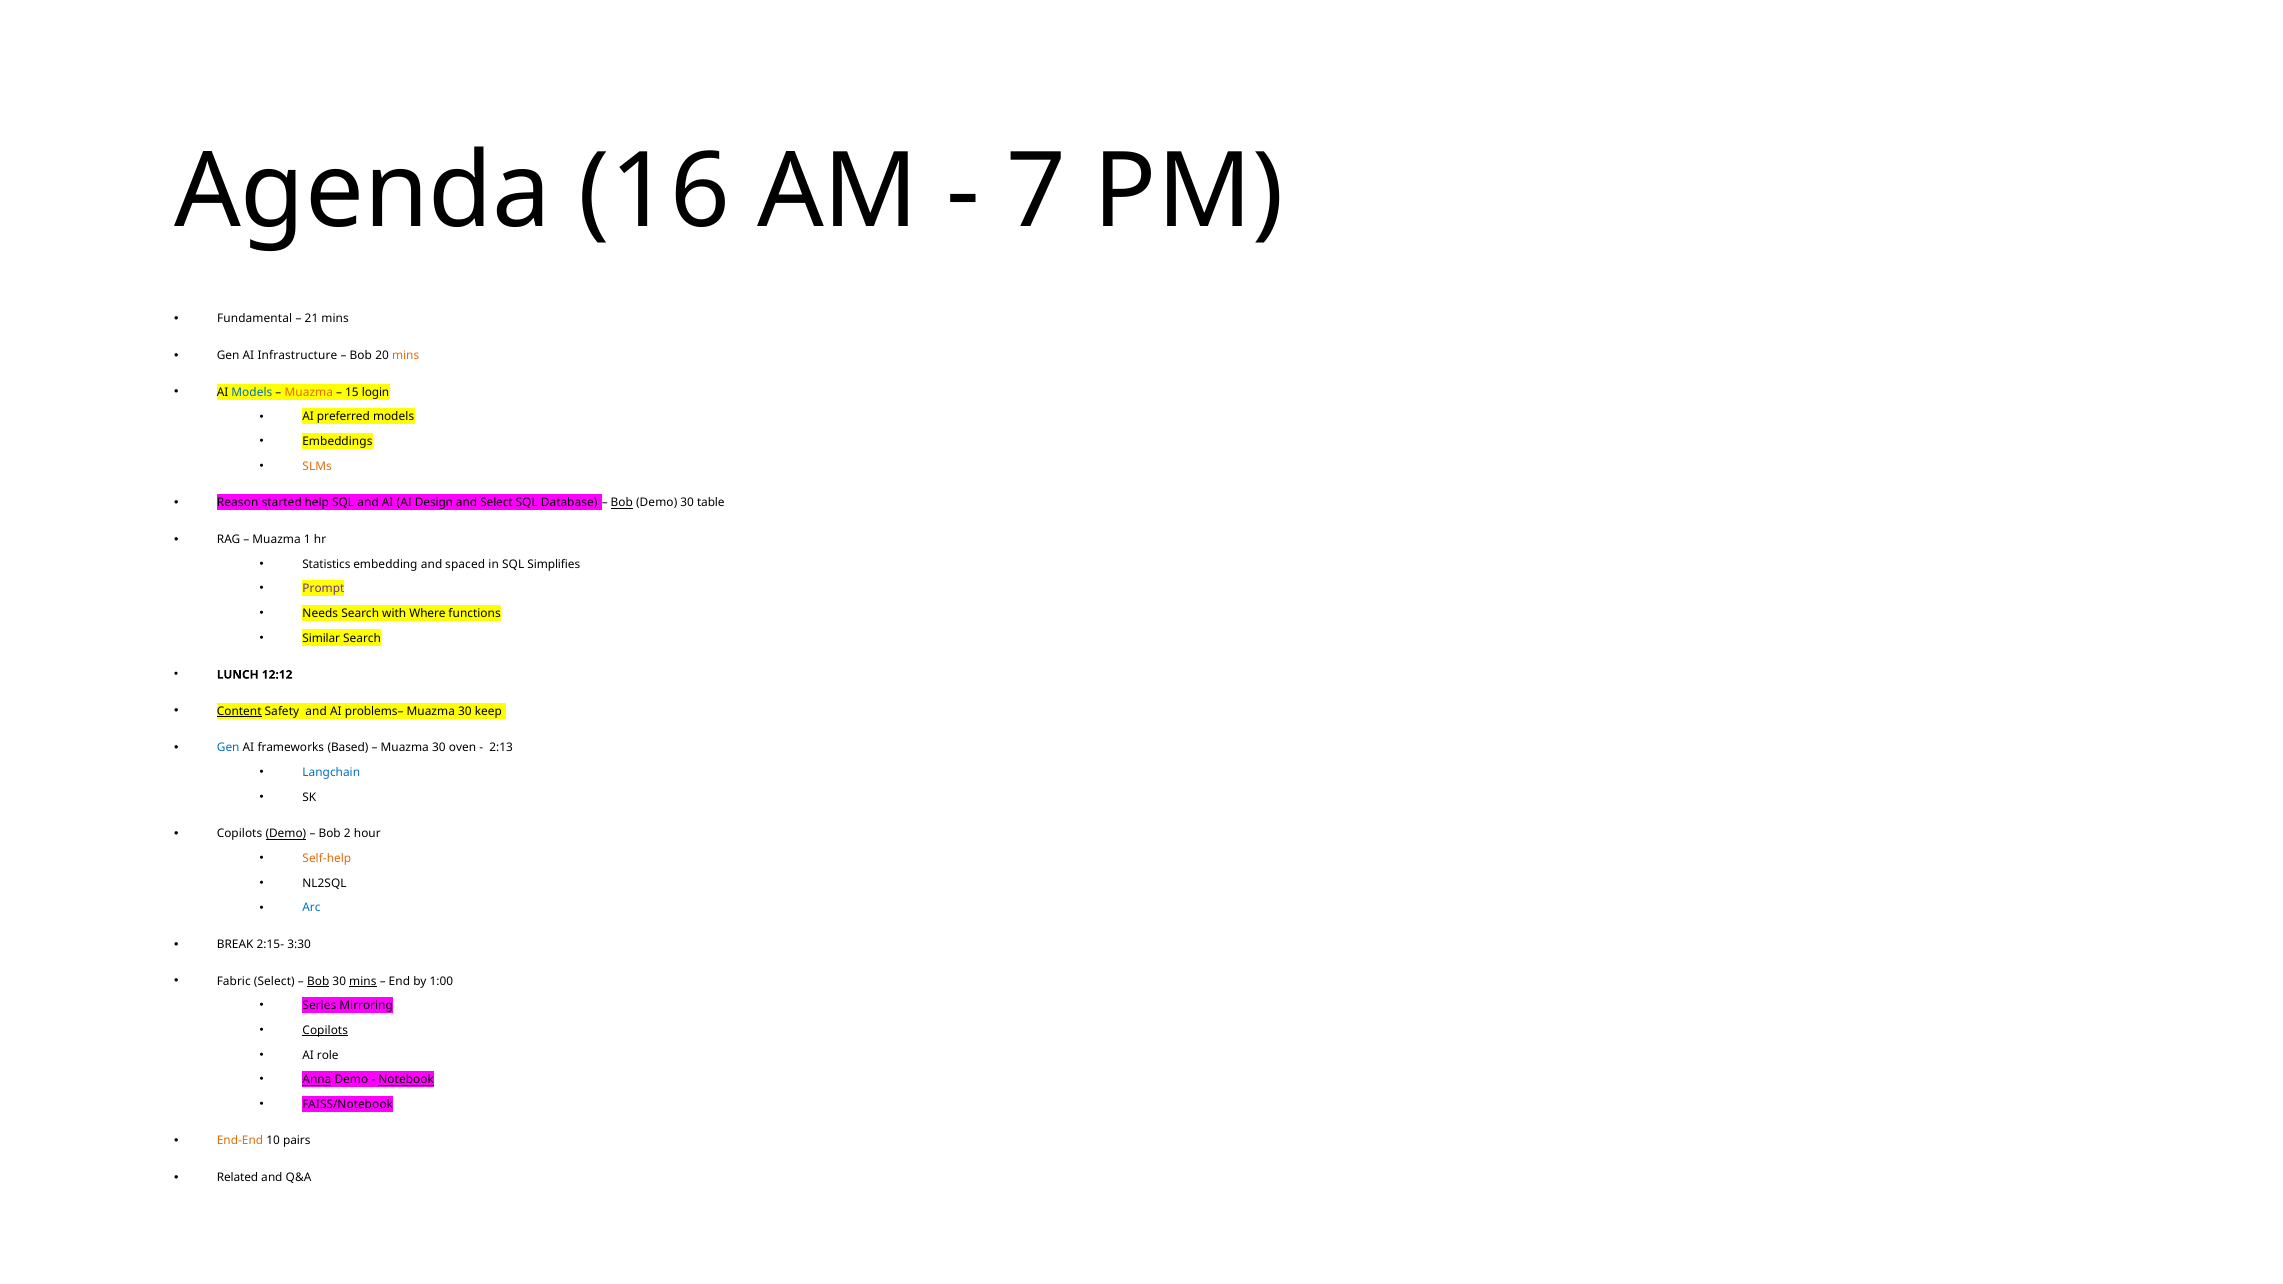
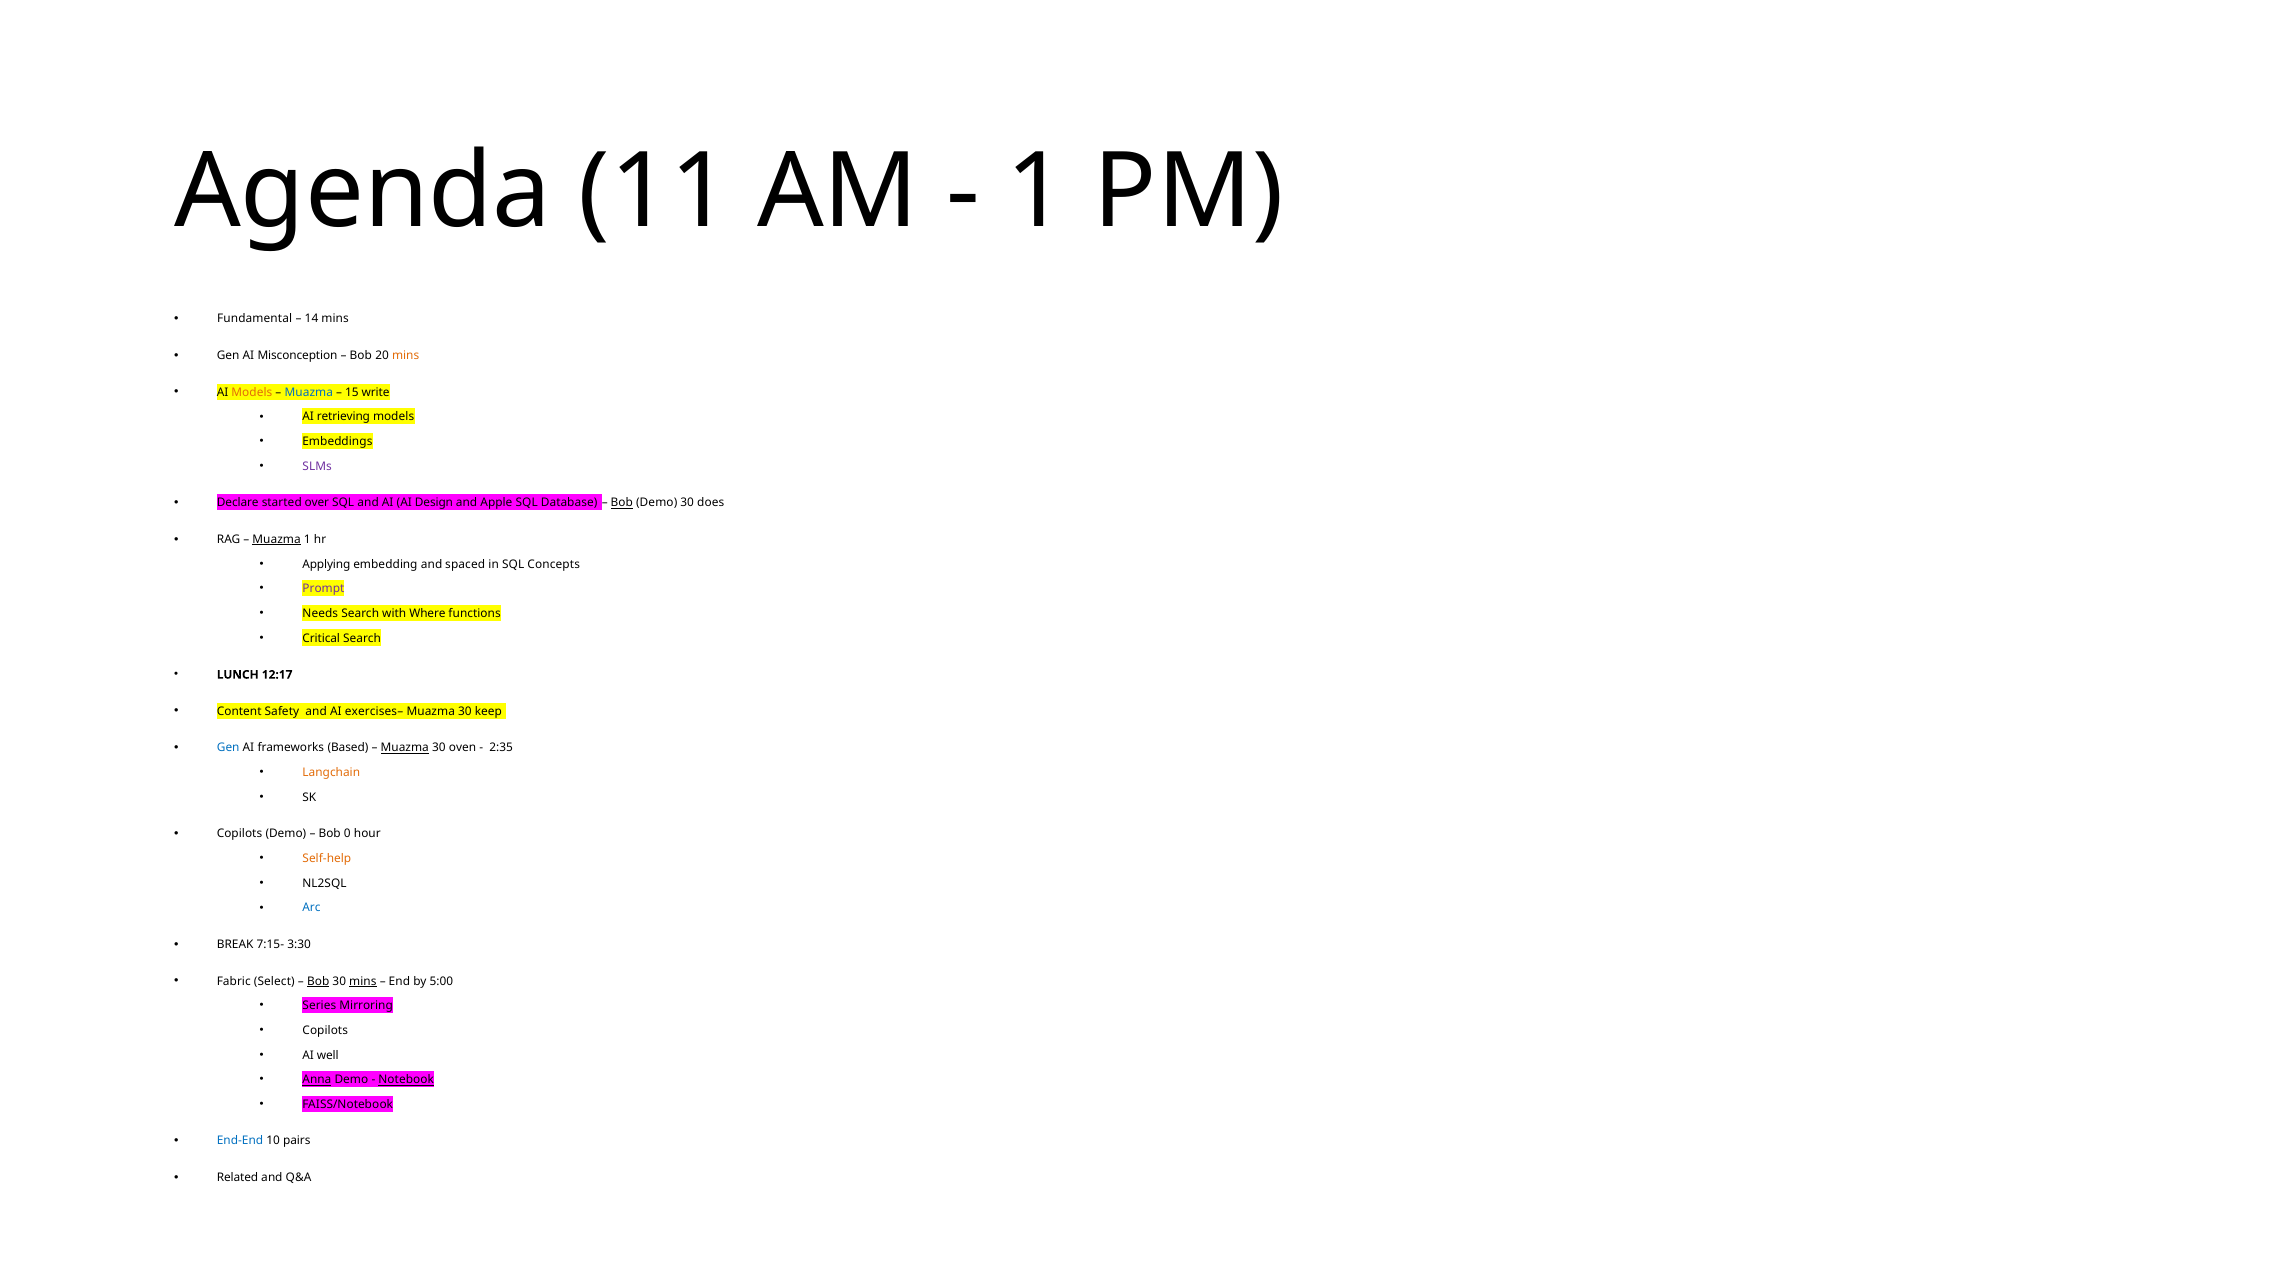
16: 16 -> 11
7 at (1037, 192): 7 -> 1
21: 21 -> 14
Infrastructure: Infrastructure -> Misconception
Models at (252, 392) colour: blue -> orange
Muazma at (309, 392) colour: orange -> blue
login: login -> write
preferred: preferred -> retrieving
SLMs colour: orange -> purple
Reason: Reason -> Declare
help: help -> over
and Select: Select -> Apple
table: table -> does
Muazma at (277, 540) underline: none -> present
Statistics: Statistics -> Applying
Simplifies: Simplifies -> Concepts
Similar: Similar -> Critical
12:12: 12:12 -> 12:17
Content underline: present -> none
problems–: problems– -> exercises–
Muazma at (405, 748) underline: none -> present
2:13: 2:13 -> 2:35
Langchain colour: blue -> orange
Demo at (286, 834) underline: present -> none
2: 2 -> 0
2:15-: 2:15- -> 7:15-
1:00: 1:00 -> 5:00
Copilots at (325, 1031) underline: present -> none
role: role -> well
End-End colour: orange -> blue
